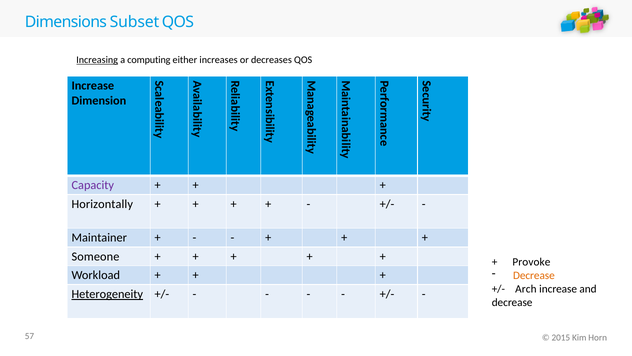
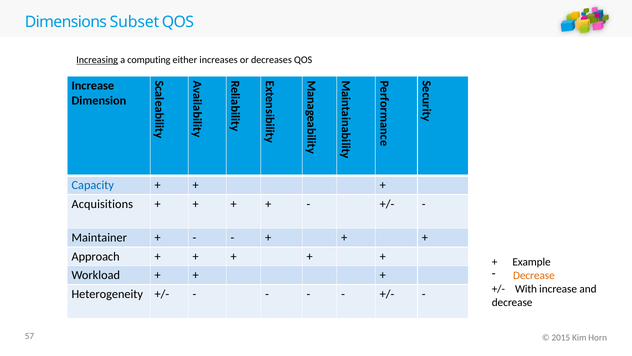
Capacity colour: purple -> blue
Horizontally: Horizontally -> Acquisitions
Someone: Someone -> Approach
Provoke: Provoke -> Example
Arch: Arch -> With
Heterogeneity underline: present -> none
